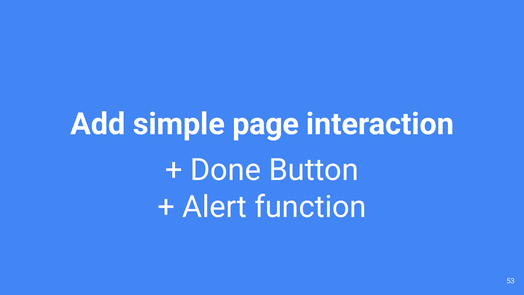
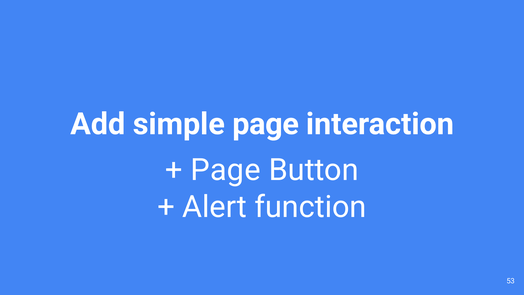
Done at (226, 170): Done -> Page
